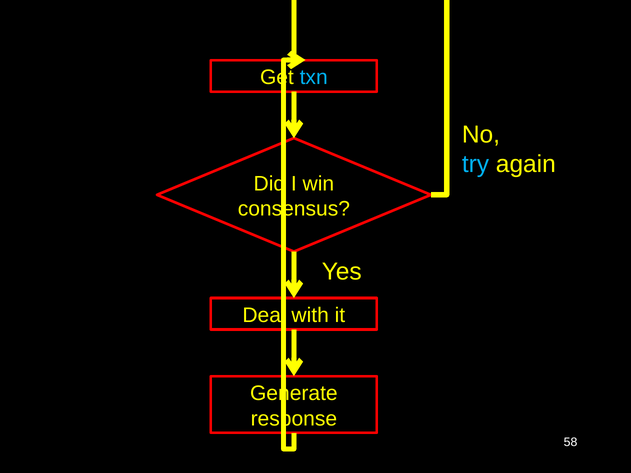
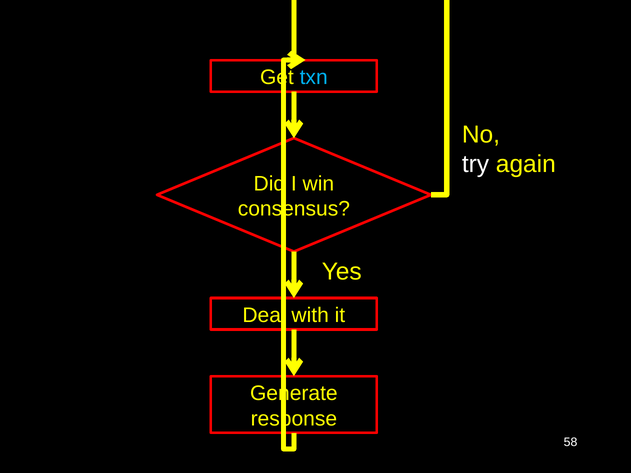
try colour: light blue -> white
